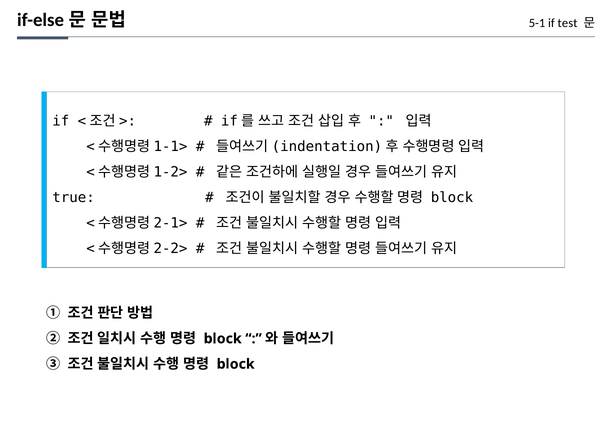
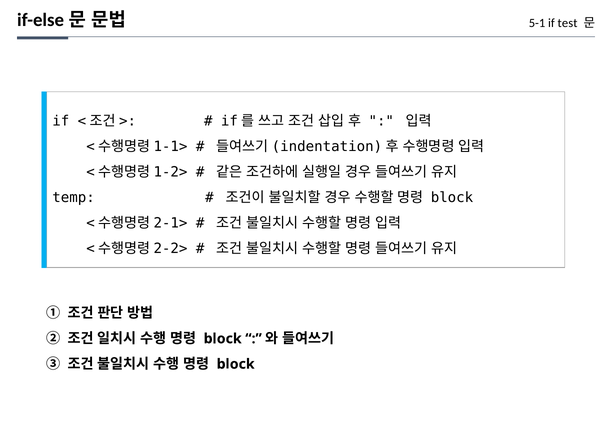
true: true -> temp
